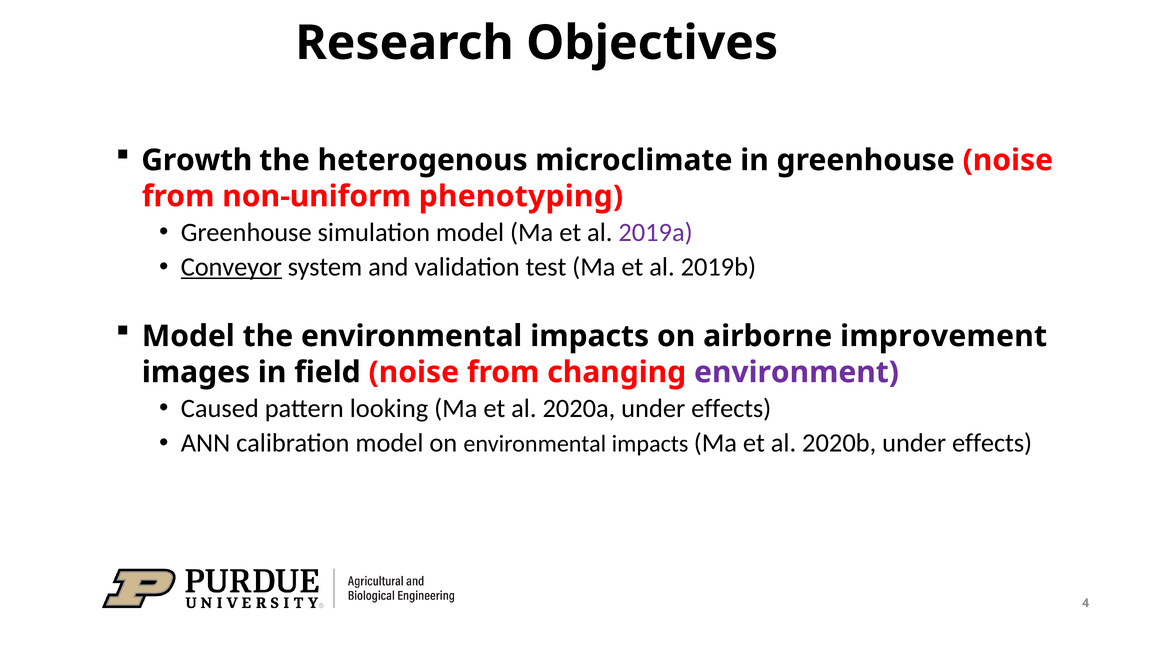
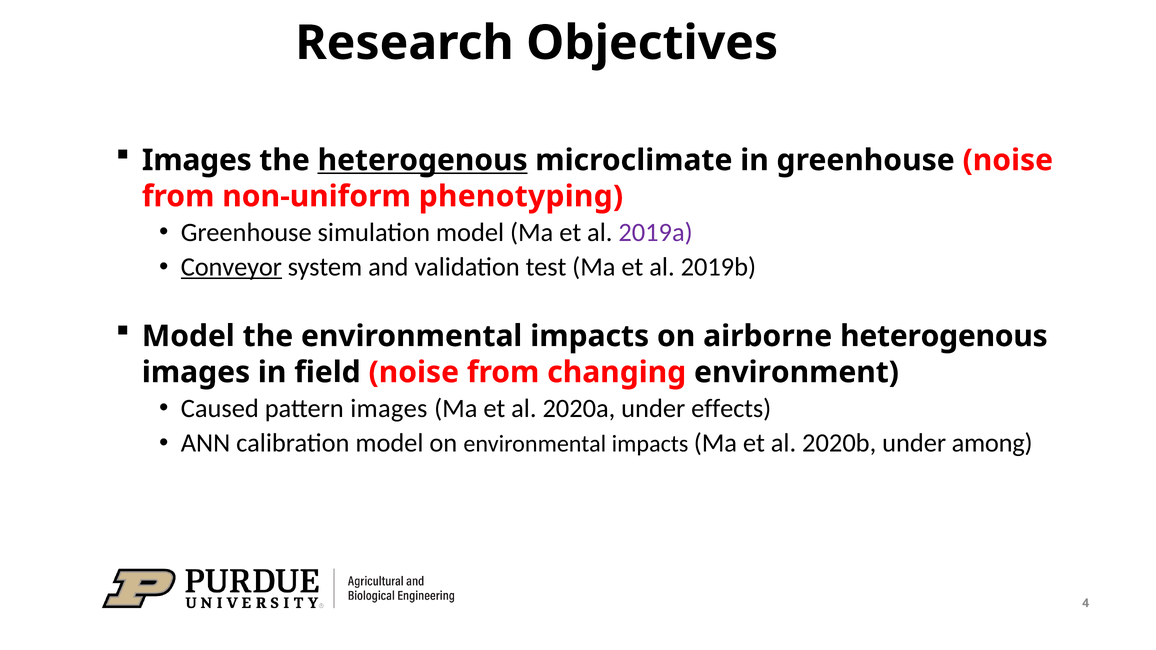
Growth at (197, 160): Growth -> Images
heterogenous at (423, 160) underline: none -> present
airborne improvement: improvement -> heterogenous
environment colour: purple -> black
pattern looking: looking -> images
2020b under effects: effects -> among
